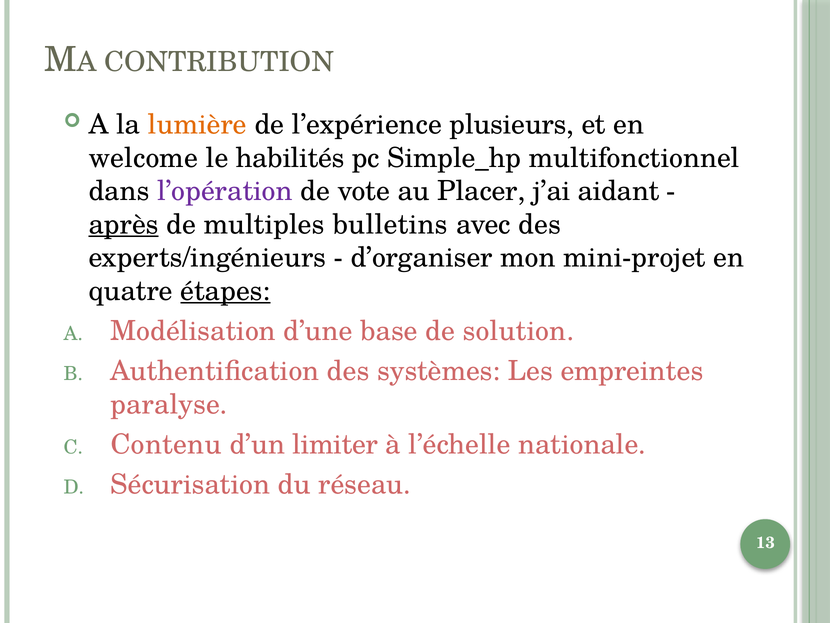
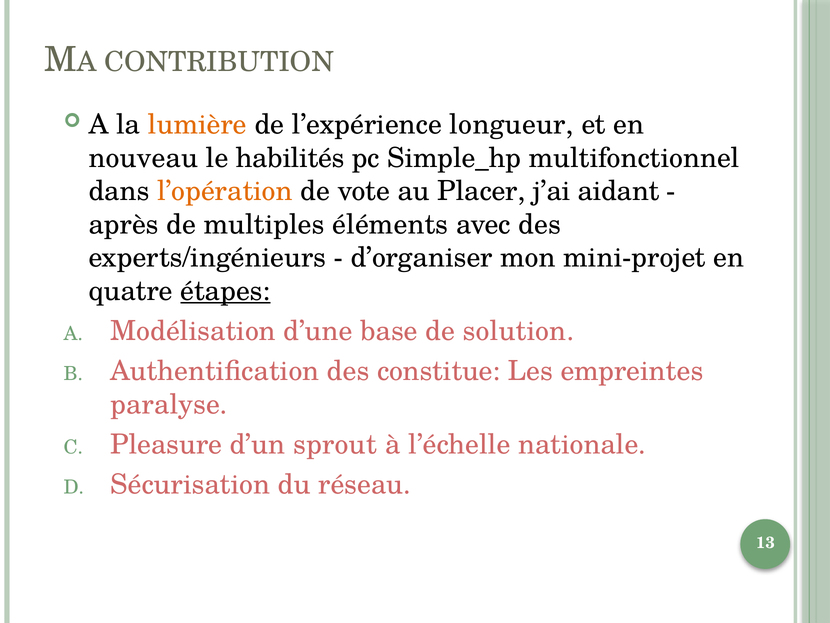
plusieurs: plusieurs -> longueur
welcome: welcome -> nouveau
l’opération colour: purple -> orange
après underline: present -> none
bulletins: bulletins -> éléments
systèmes: systèmes -> constitue
Contenu: Contenu -> Pleasure
limiter: limiter -> sprout
